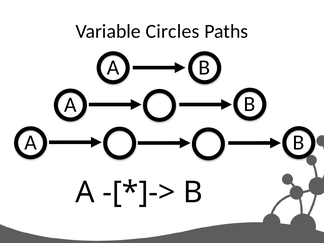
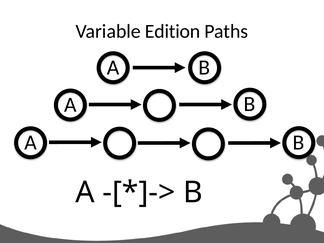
Circles: Circles -> Edition
